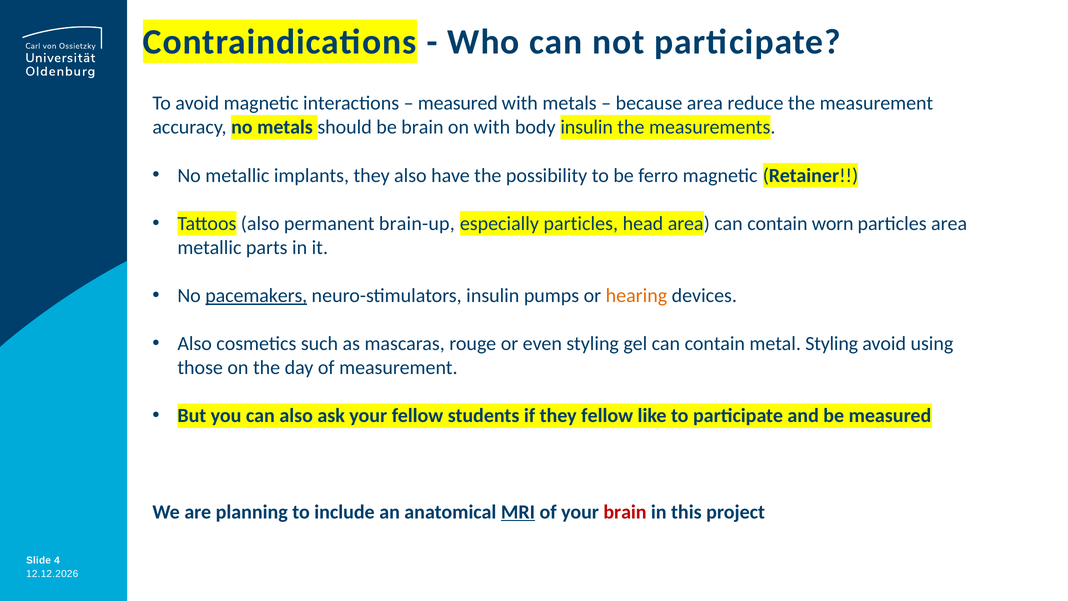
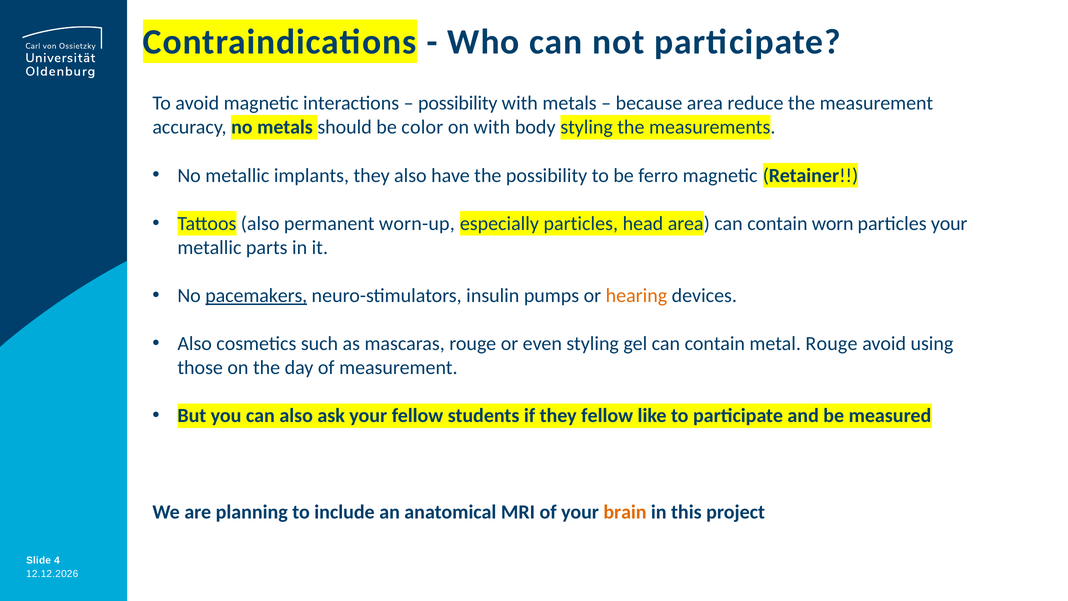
measured at (458, 103): measured -> possibility
be brain: brain -> color
body insulin: insulin -> styling
brain-up: brain-up -> worn-up
particles area: area -> your
metal Styling: Styling -> Rouge
MRI underline: present -> none
brain at (625, 512) colour: red -> orange
